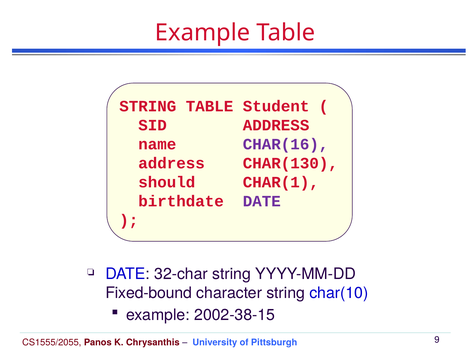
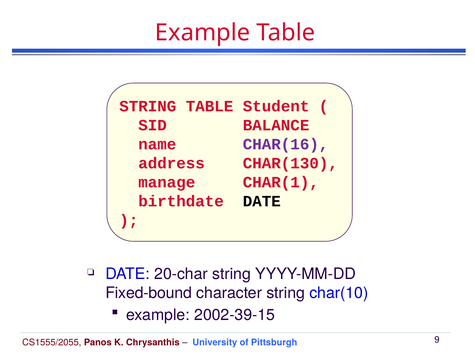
SID ADDRESS: ADDRESS -> BALANCE
should: should -> manage
DATE at (262, 201) colour: purple -> black
32-char: 32-char -> 20-char
2002-38-15: 2002-38-15 -> 2002-39-15
